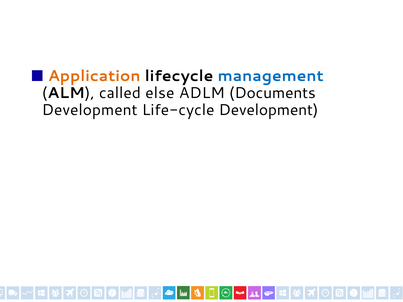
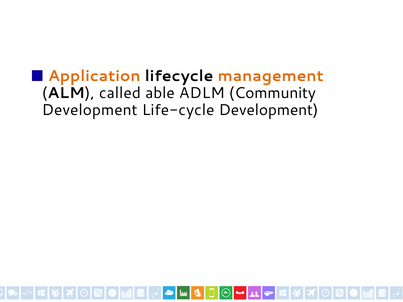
management colour: blue -> orange
else: else -> able
Documents: Documents -> Community
